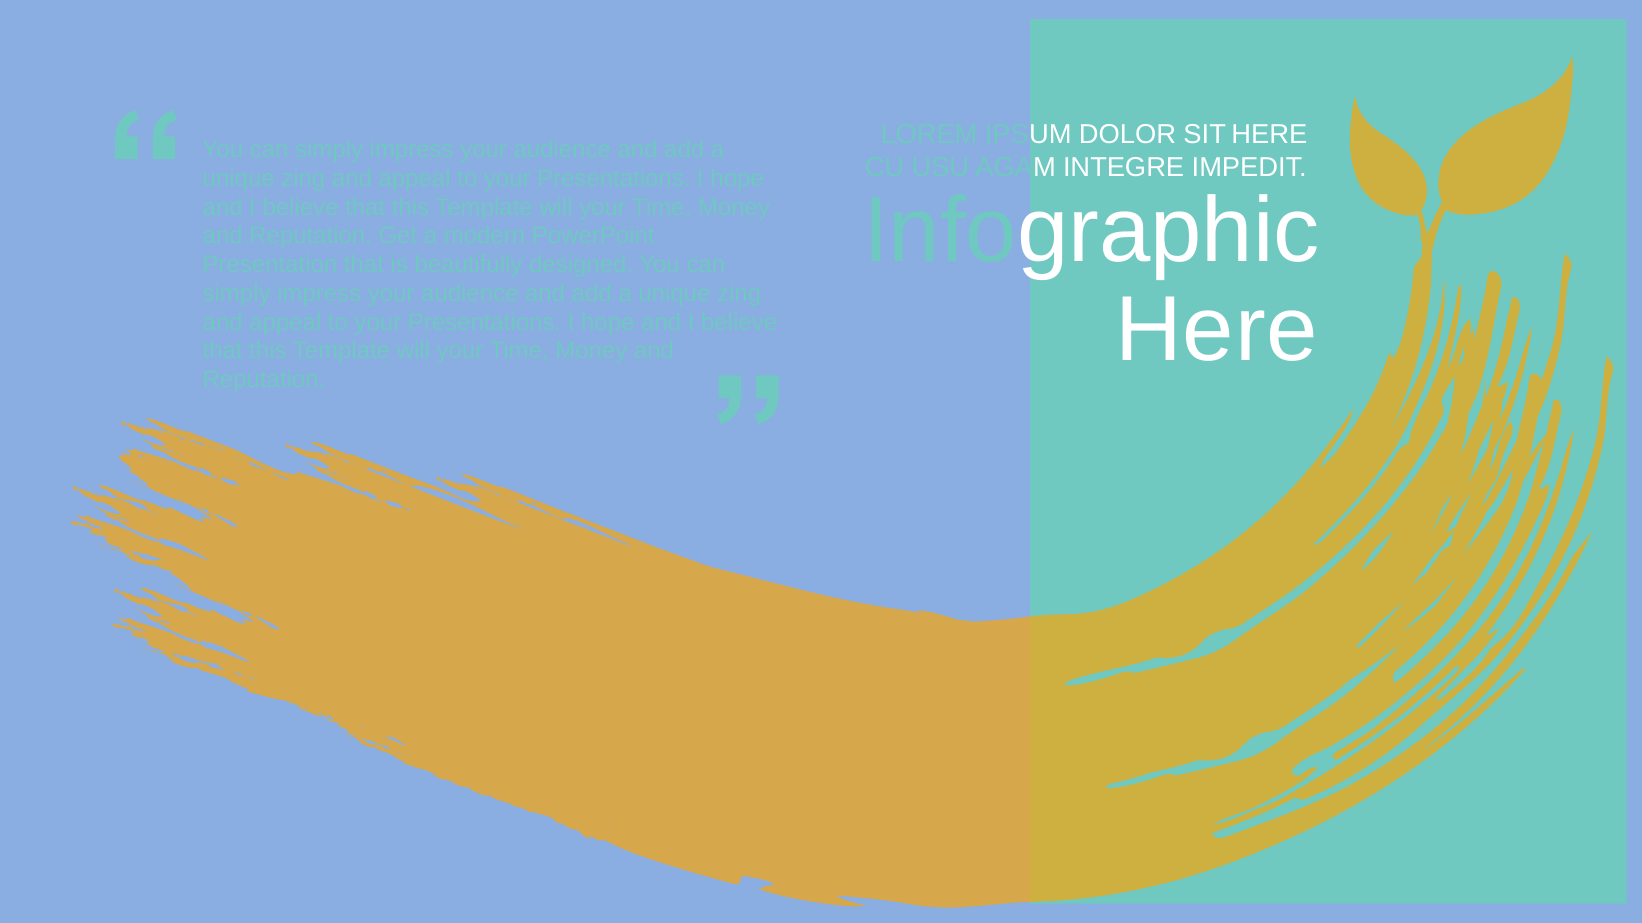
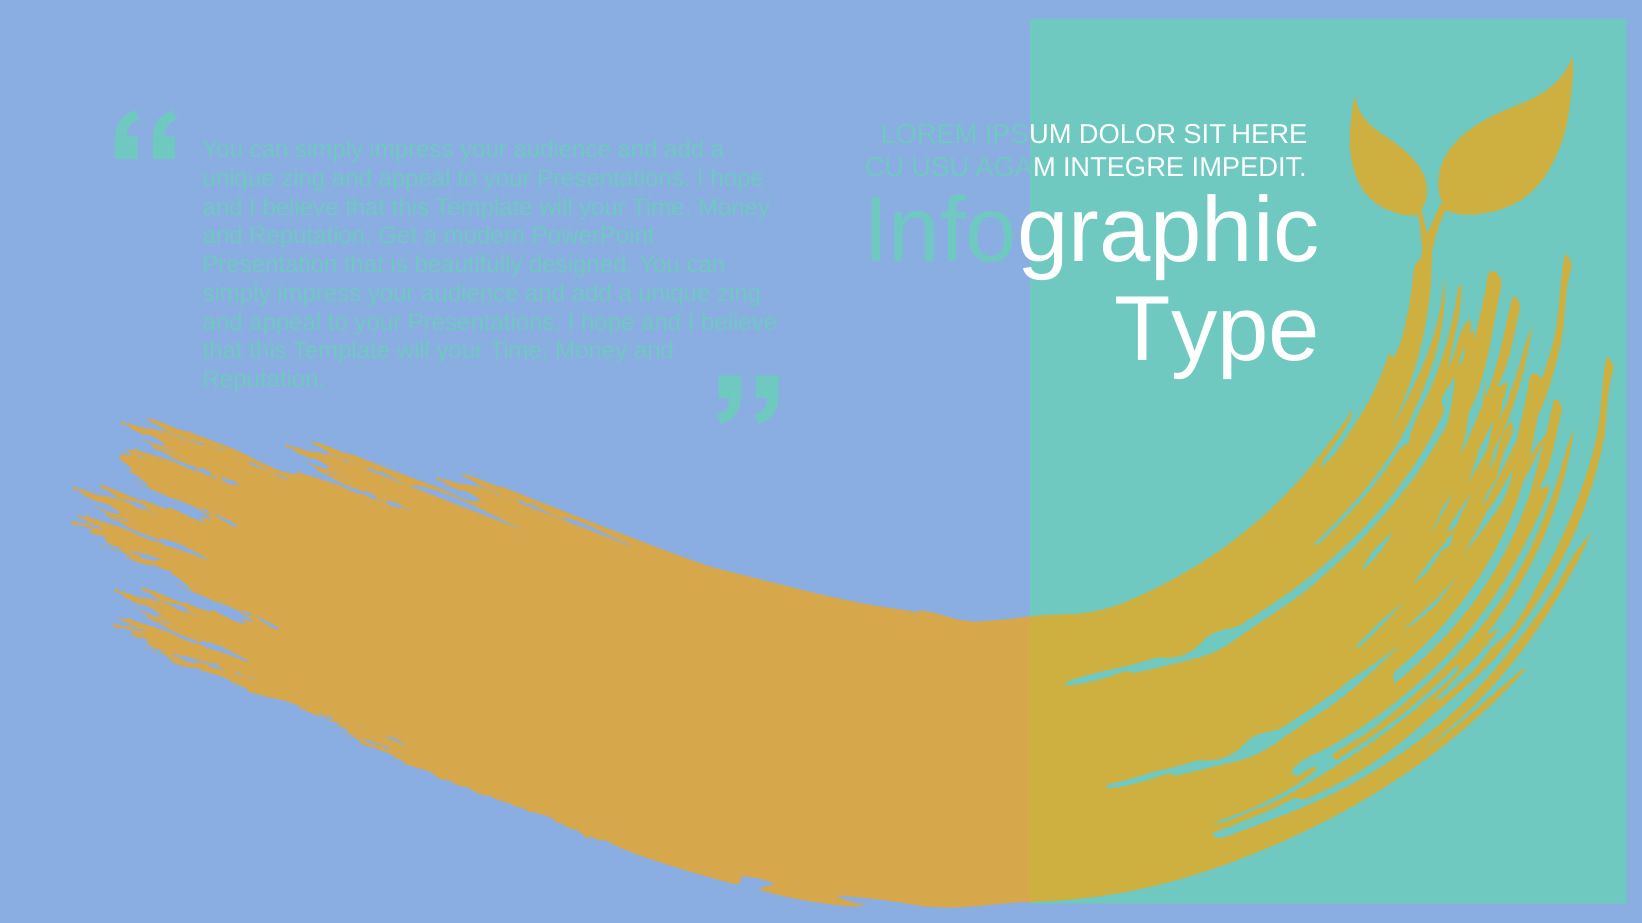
Here at (1217, 331): Here -> Type
